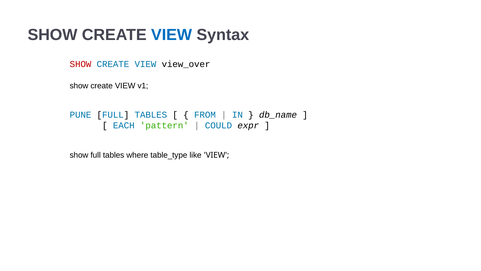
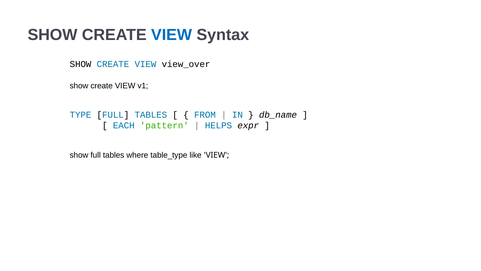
SHOW at (81, 64) colour: red -> black
PUNE: PUNE -> TYPE
COULD: COULD -> HELPS
